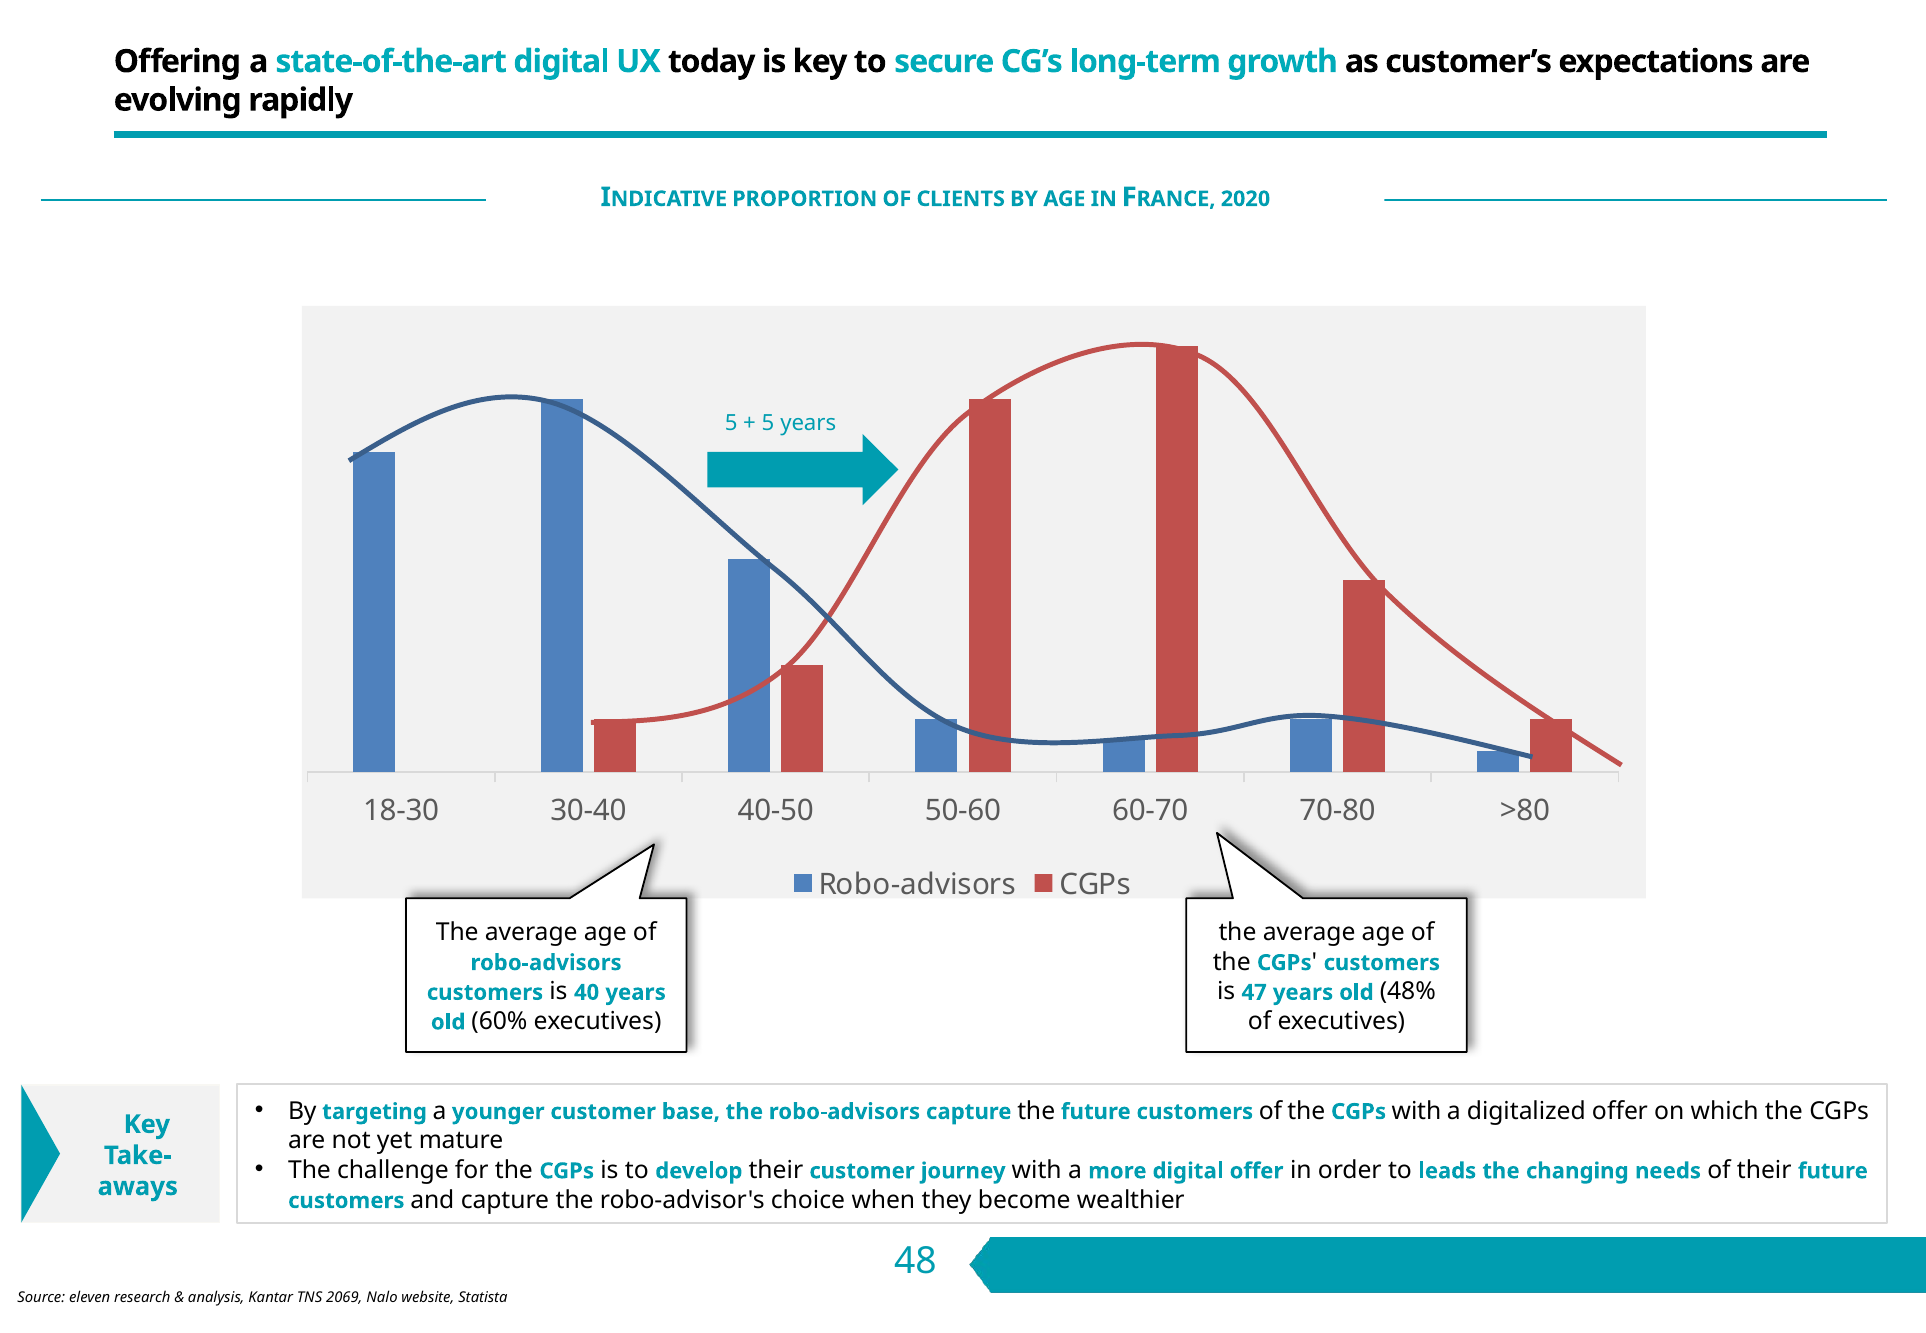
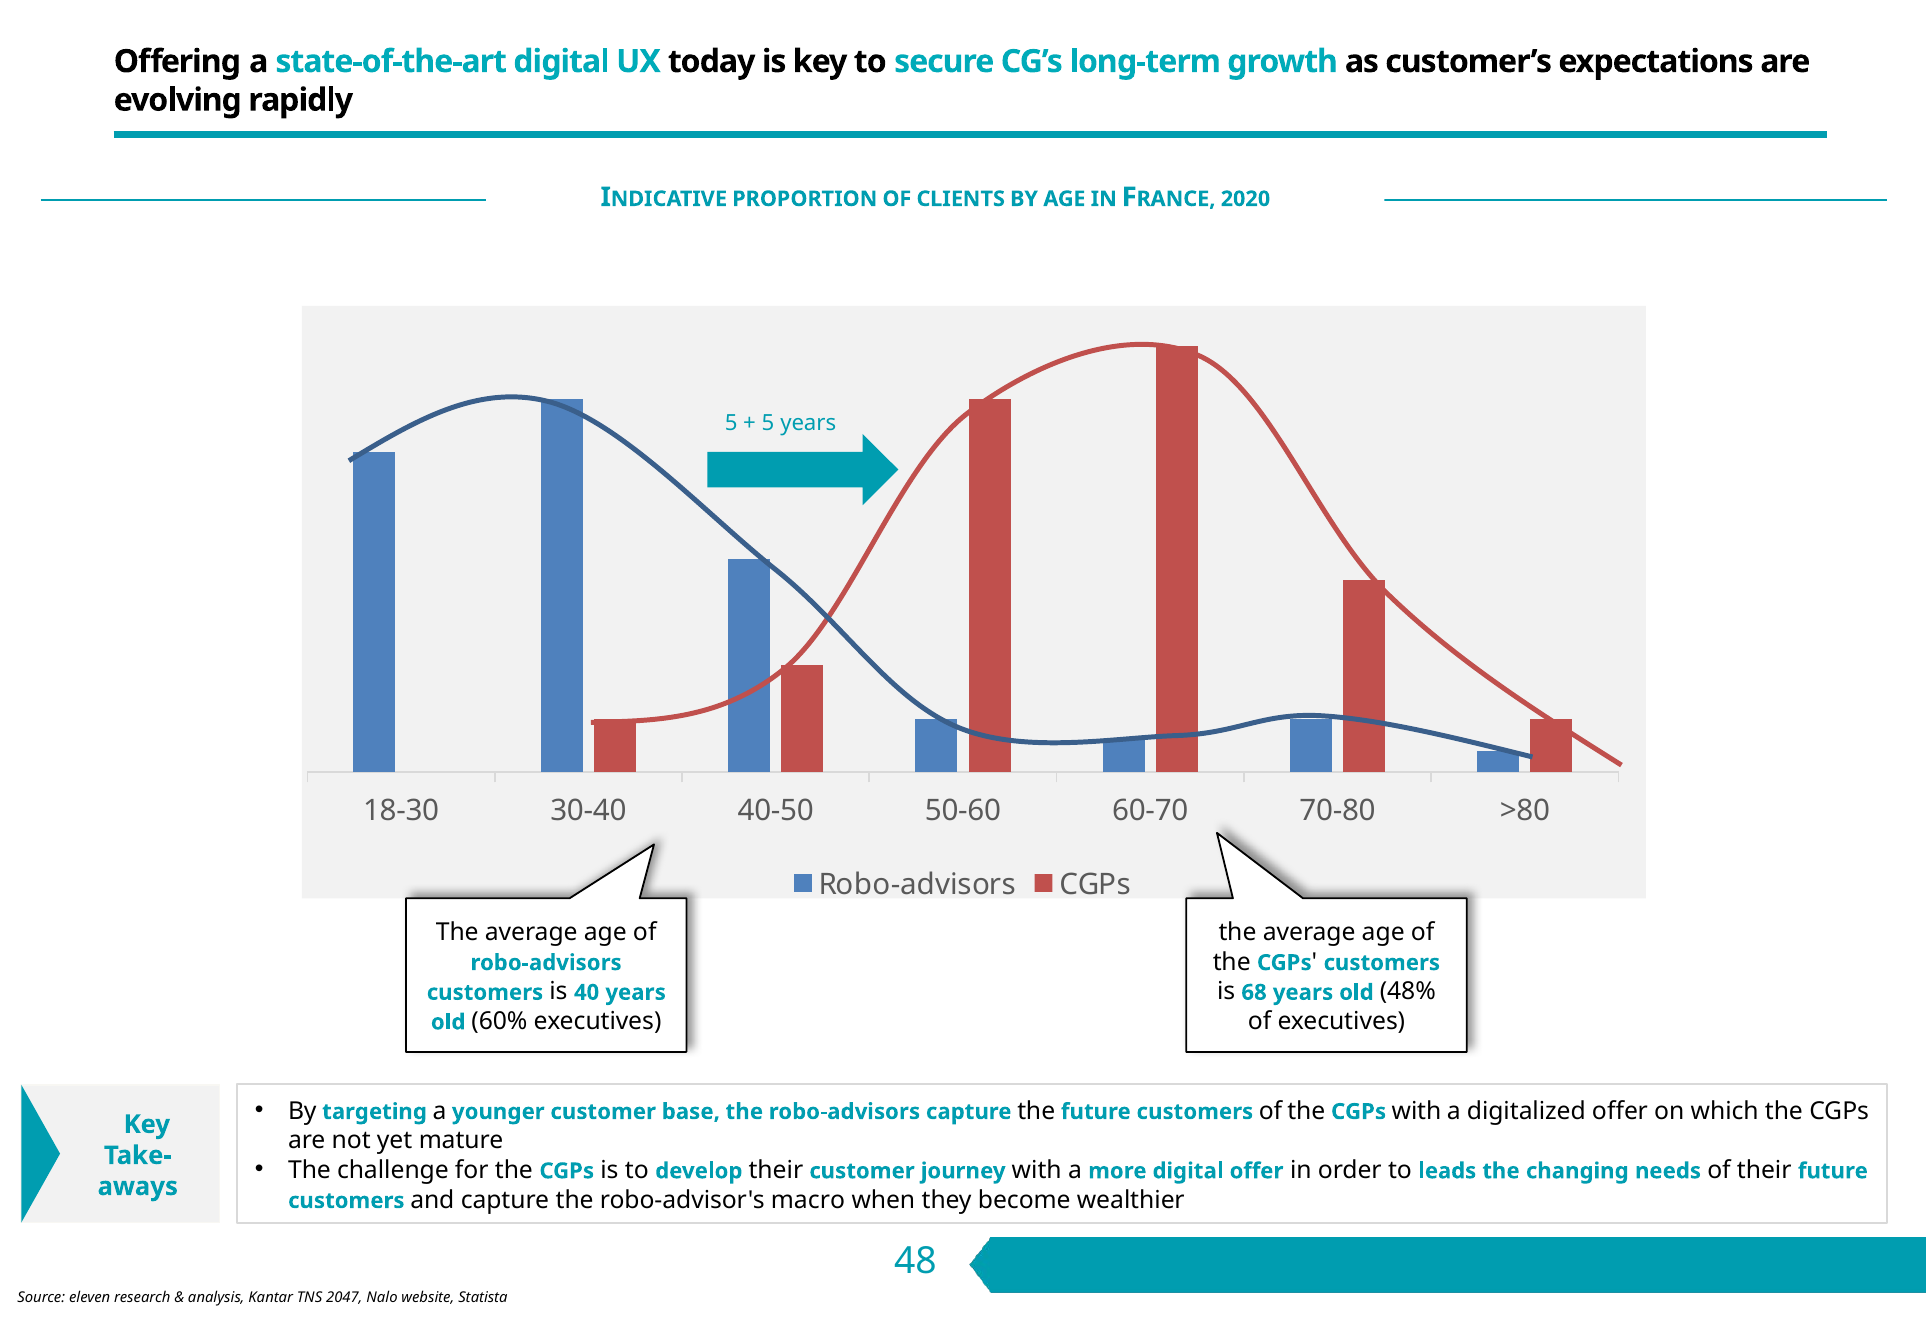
47: 47 -> 68
choice: choice -> macro
2069: 2069 -> 2047
